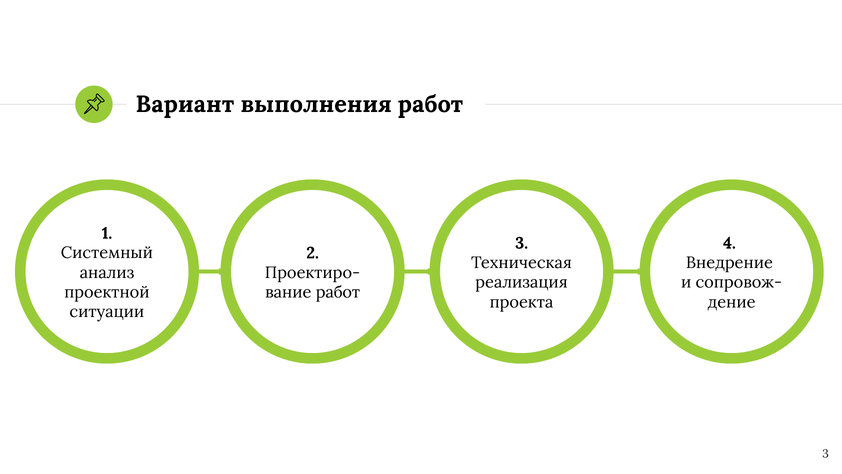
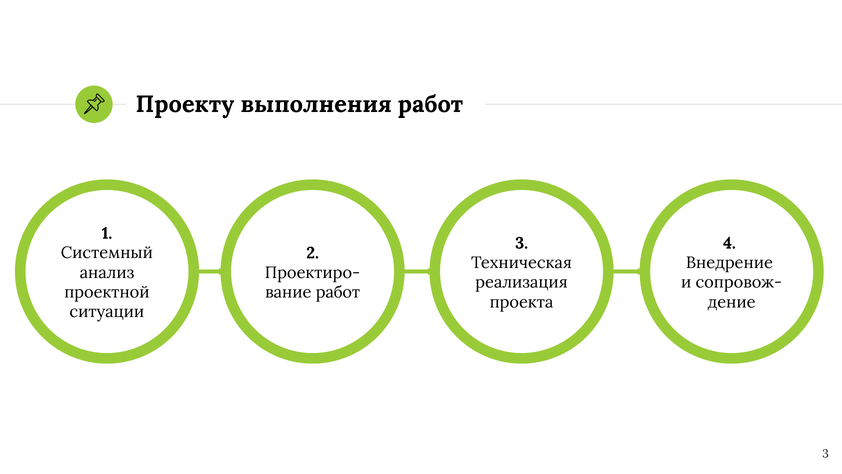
Вариант: Вариант -> Проекту
